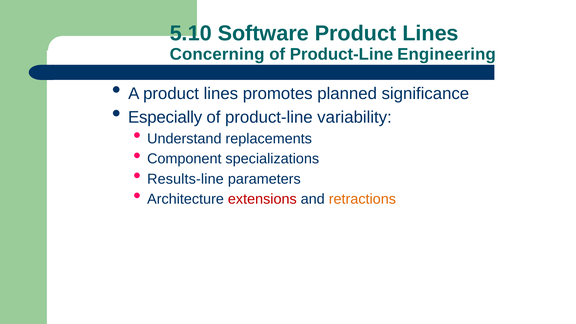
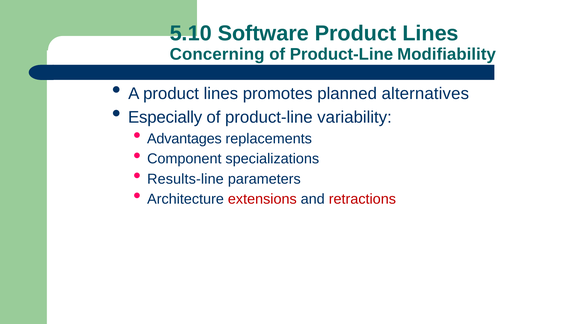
Engineering: Engineering -> Modifiability
significance: significance -> alternatives
Understand: Understand -> Advantages
retractions colour: orange -> red
